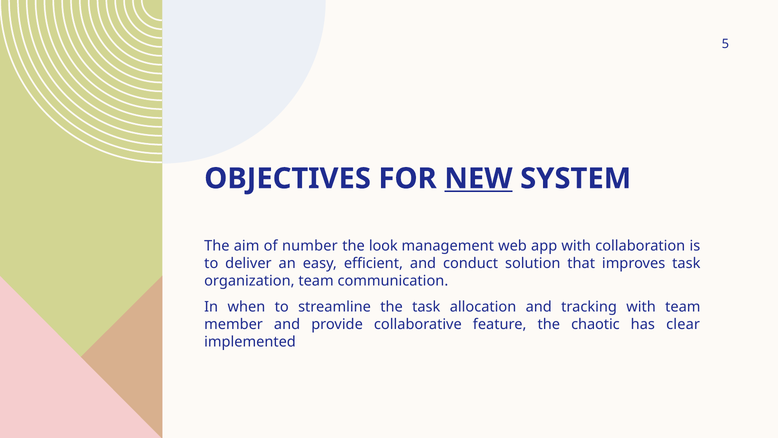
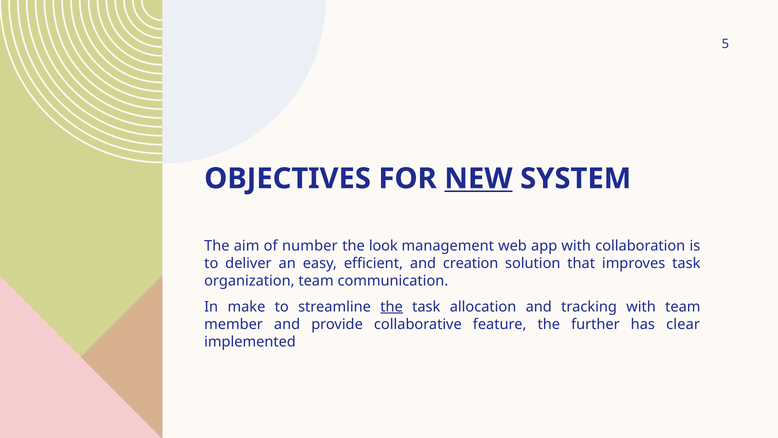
conduct: conduct -> creation
when: when -> make
the at (392, 307) underline: none -> present
chaotic: chaotic -> further
